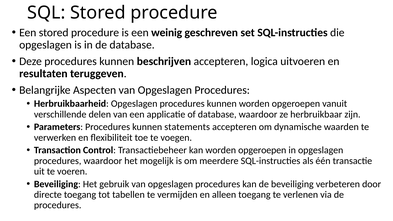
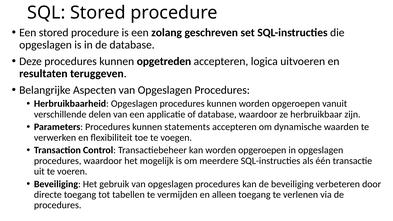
weinig: weinig -> zolang
beschrijven: beschrijven -> opgetreden
